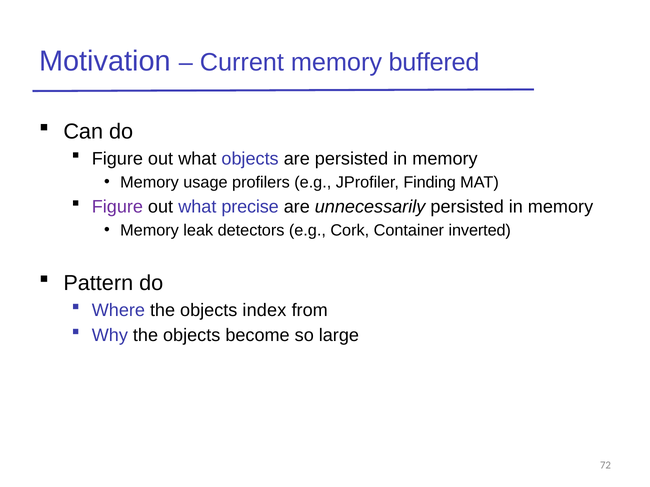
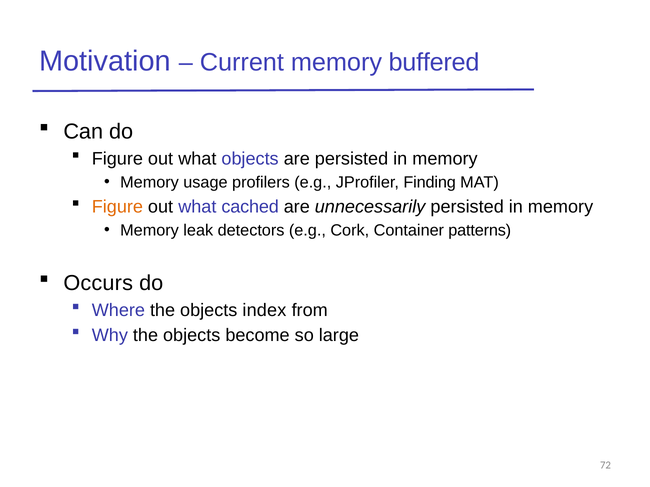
Figure at (117, 207) colour: purple -> orange
precise: precise -> cached
inverted: inverted -> patterns
Pattern: Pattern -> Occurs
